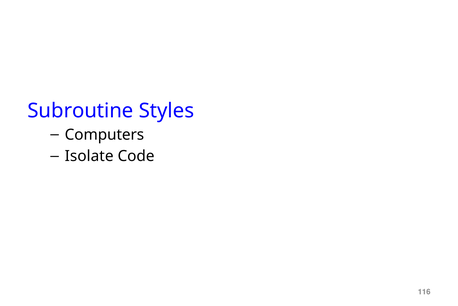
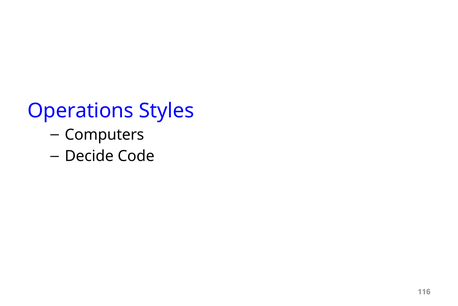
Subroutine: Subroutine -> Operations
Isolate: Isolate -> Decide
